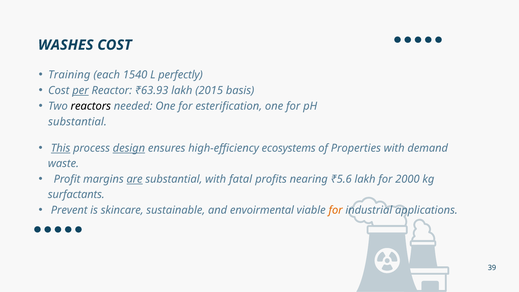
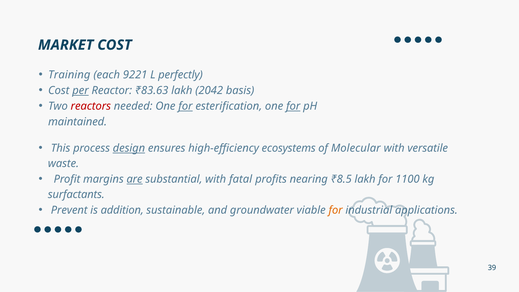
WASHES: WASHES -> MARKET
1540: 1540 -> 9221
₹63.93: ₹63.93 -> ₹83.63
2015: 2015 -> 2042
reactors colour: black -> red
for at (185, 106) underline: none -> present
for at (293, 106) underline: none -> present
substantial at (77, 122): substantial -> maintained
This underline: present -> none
Properties: Properties -> Molecular
demand: demand -> versatile
₹5.6: ₹5.6 -> ₹8.5
2000: 2000 -> 1100
skincare: skincare -> addition
envoirmental: envoirmental -> groundwater
